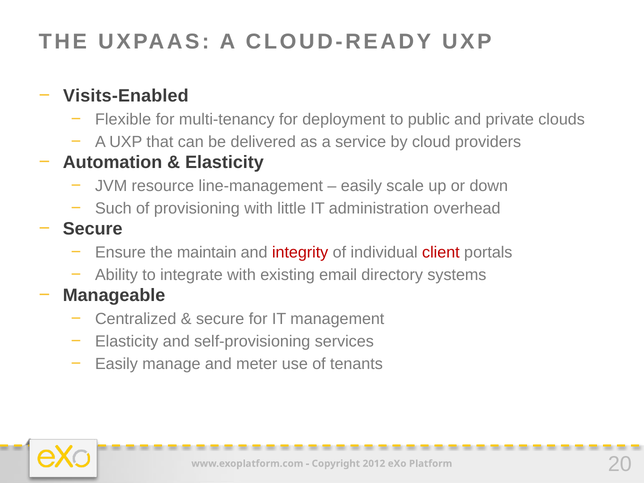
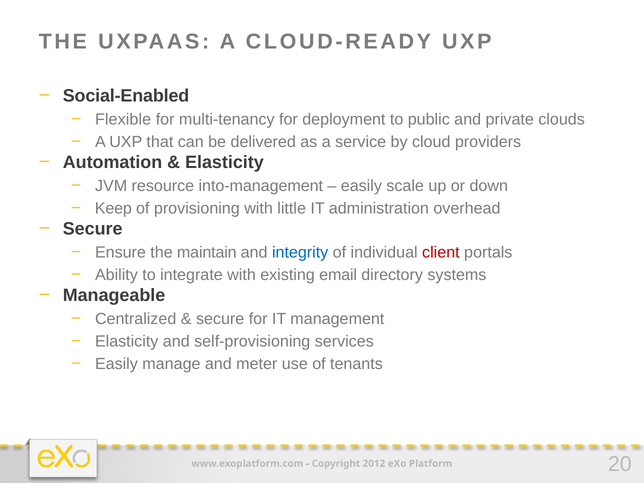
Visits-Enabled: Visits-Enabled -> Social-Enabled
line-management: line-management -> into-management
Such: Such -> Keep
integrity colour: red -> blue
